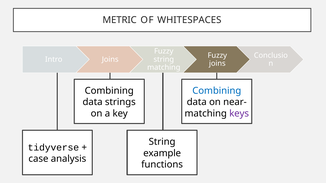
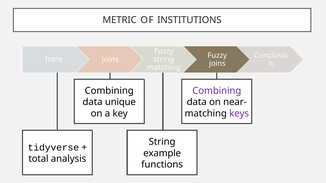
WHITESPACES: WHITESPACES -> INSTITUTIONS
Combining at (217, 91) colour: blue -> purple
strings: strings -> unique
case: case -> total
